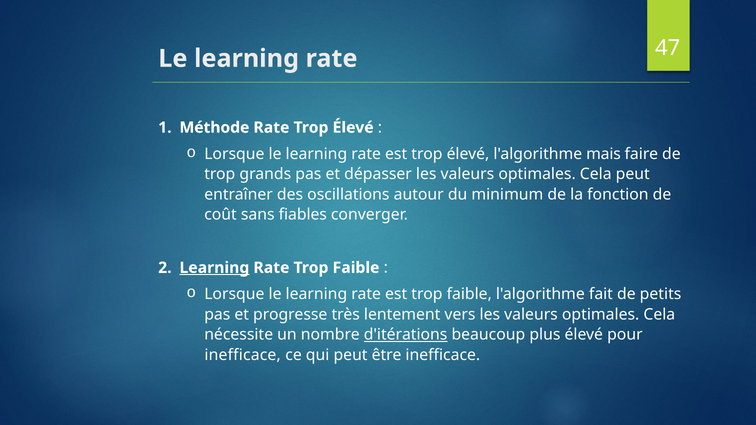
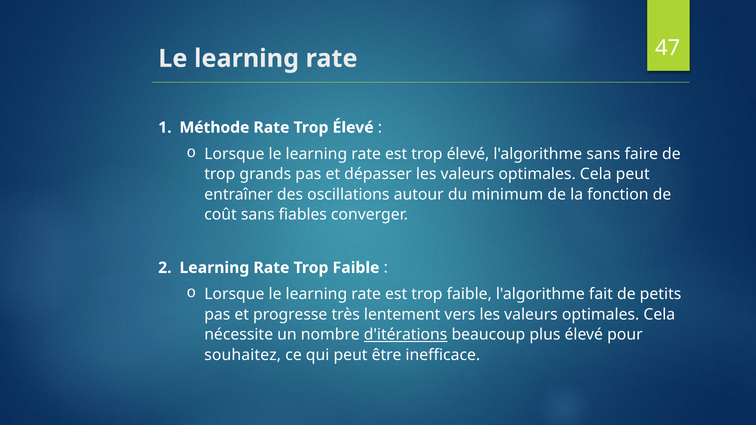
l'algorithme mais: mais -> sans
Learning at (214, 268) underline: present -> none
inefficace at (243, 355): inefficace -> souhaitez
